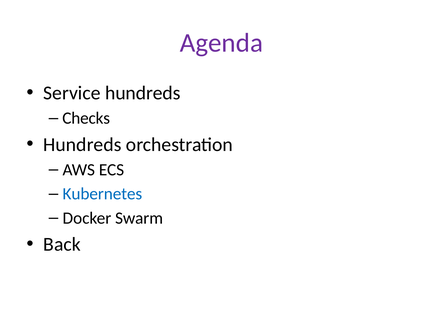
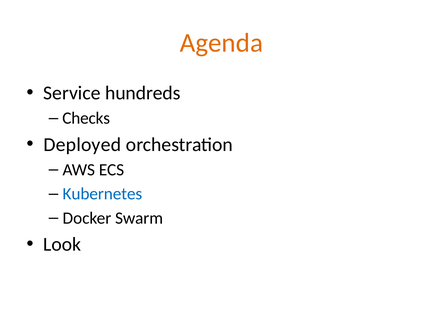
Agenda colour: purple -> orange
Hundreds at (82, 145): Hundreds -> Deployed
Back: Back -> Look
